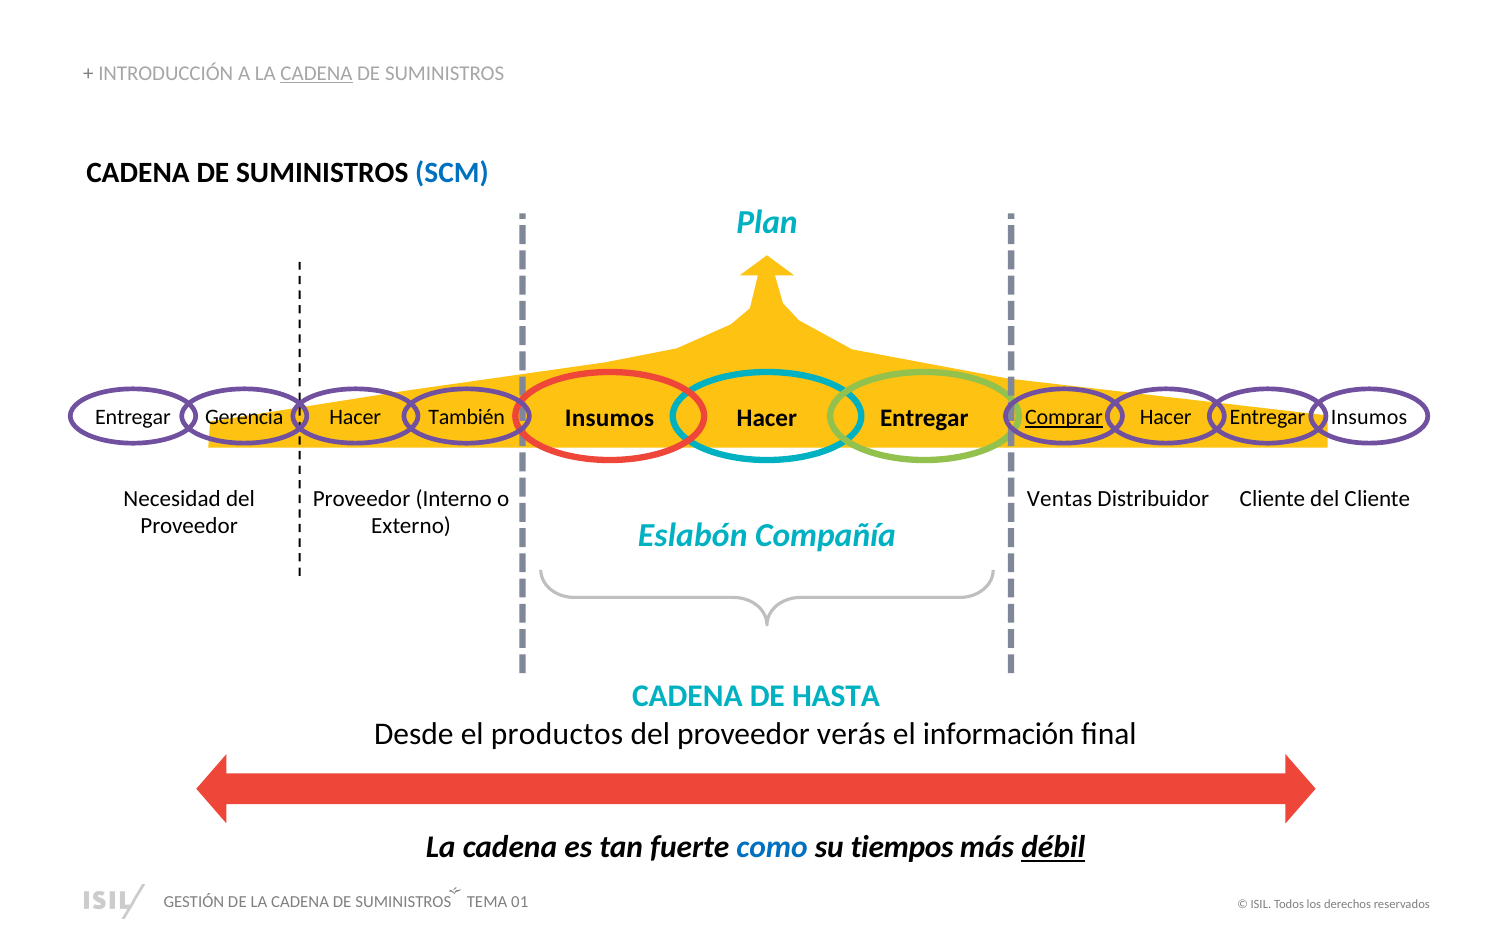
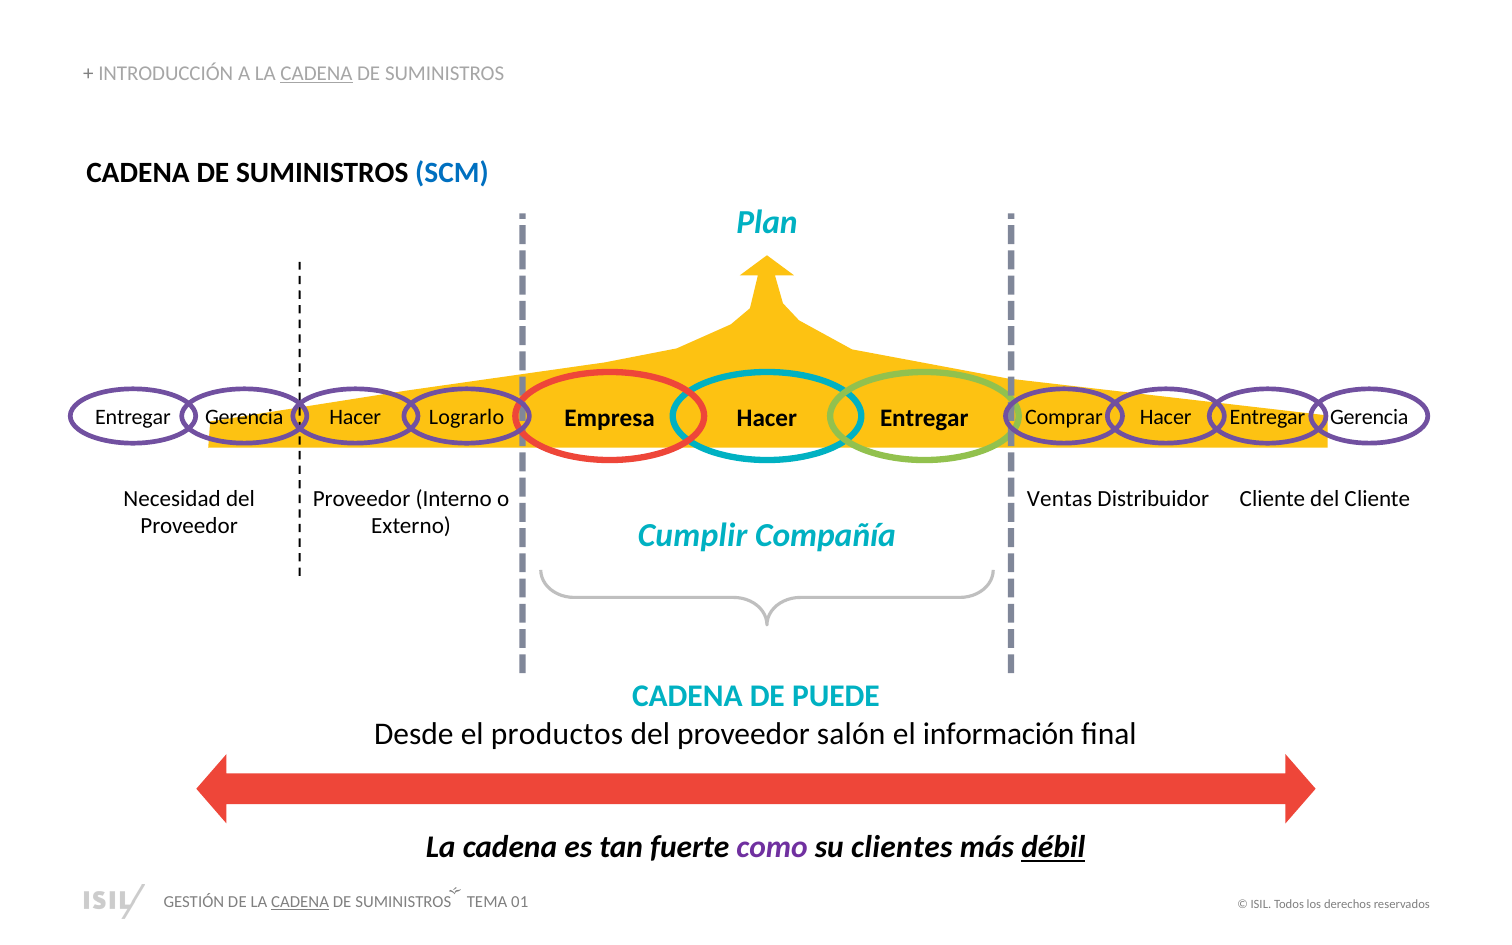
Insumos at (610, 418): Insumos -> Empresa
También: También -> Lograrlo
Comprar underline: present -> none
Hacer Entregar Insumos: Insumos -> Gerencia
Eslabón: Eslabón -> Cumplir
HASTA: HASTA -> PUEDE
verás: verás -> salón
como colour: blue -> purple
tiempos: tiempos -> clientes
CADENA at (300, 902) underline: none -> present
